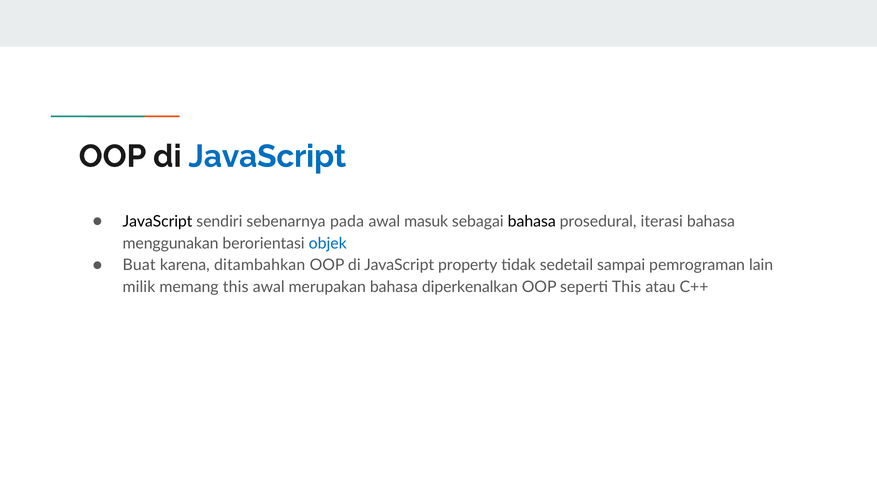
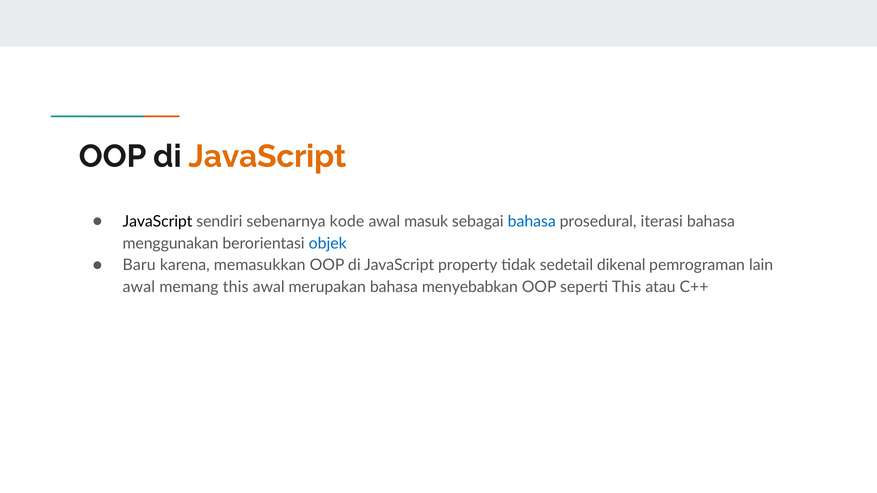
JavaScript at (267, 156) colour: blue -> orange
pada: pada -> kode
bahasa at (532, 222) colour: black -> blue
Buat: Buat -> Baru
ditambahkan: ditambahkan -> memasukkan
sampai: sampai -> dikenal
milik at (139, 287): milik -> awal
diperkenalkan: diperkenalkan -> menyebabkan
